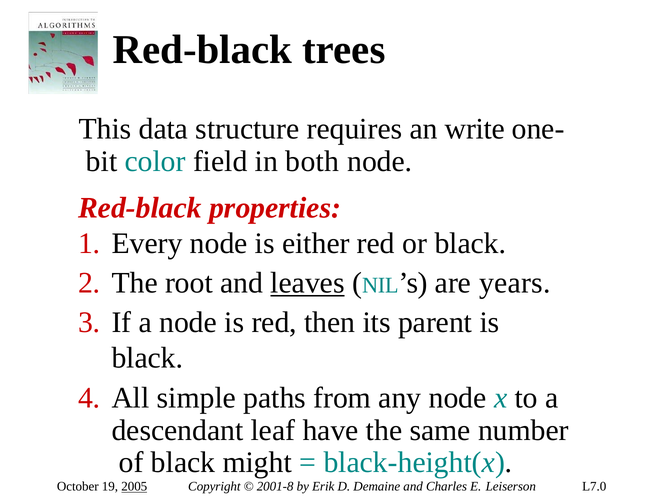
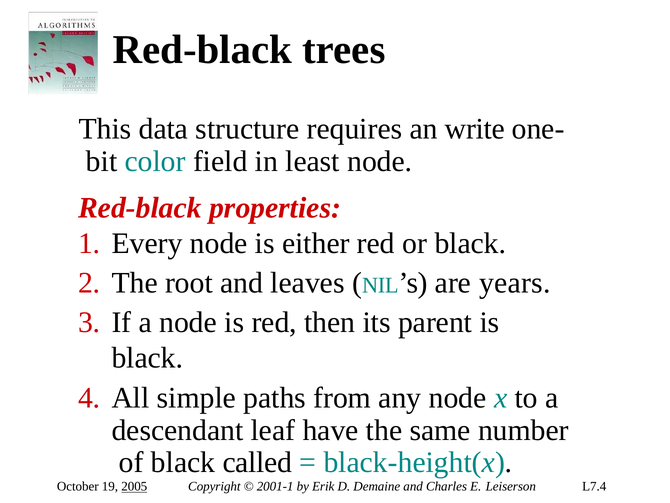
both: both -> least
leaves underline: present -> none
might: might -> called
2001-8: 2001-8 -> 2001-1
L7.0: L7.0 -> L7.4
